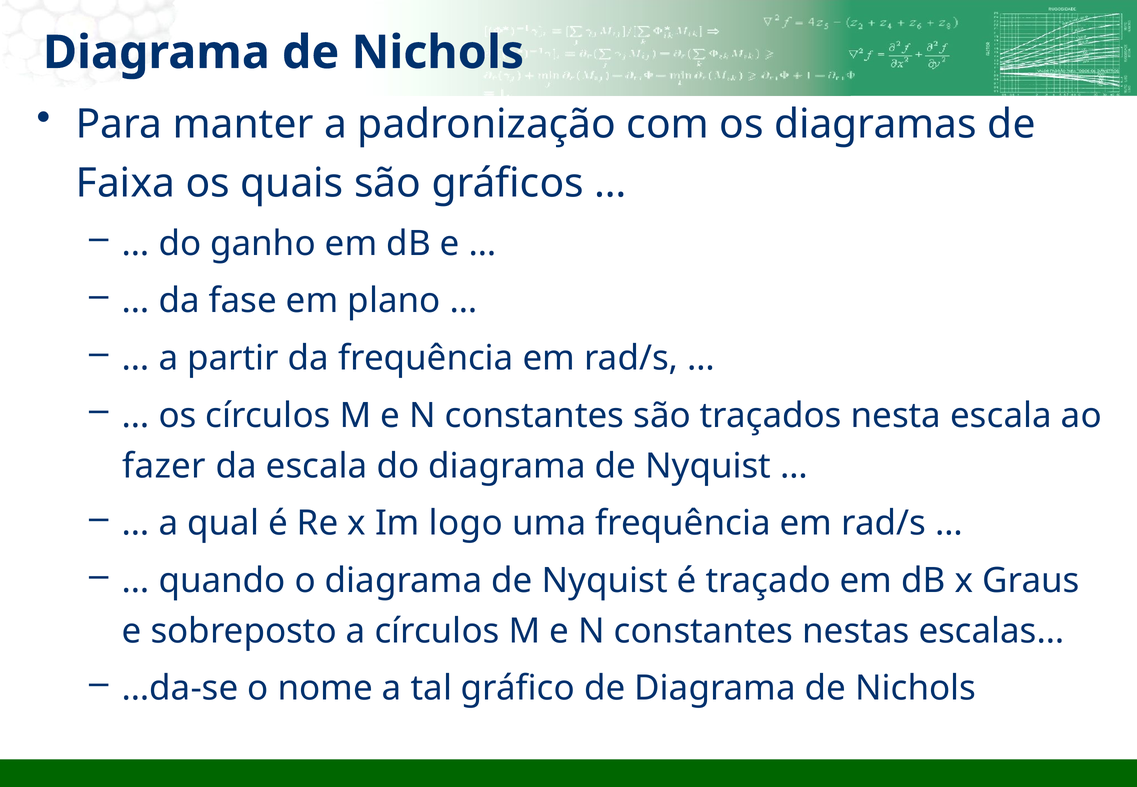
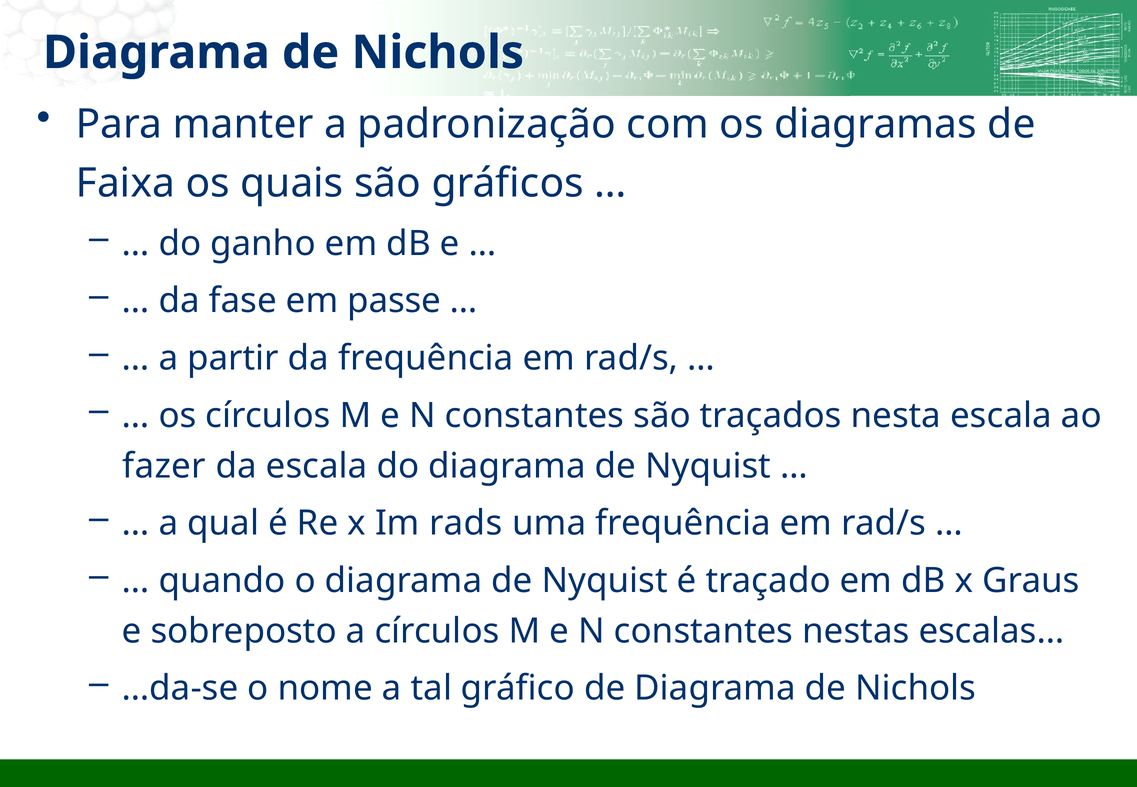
plano: plano -> passe
logo: logo -> rads
